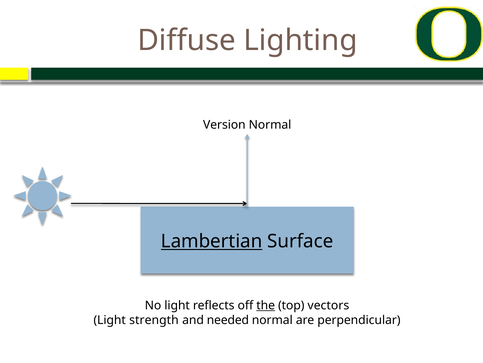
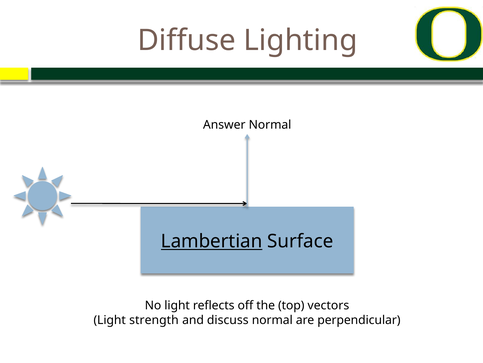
Version: Version -> Answer
the underline: present -> none
needed: needed -> discuss
